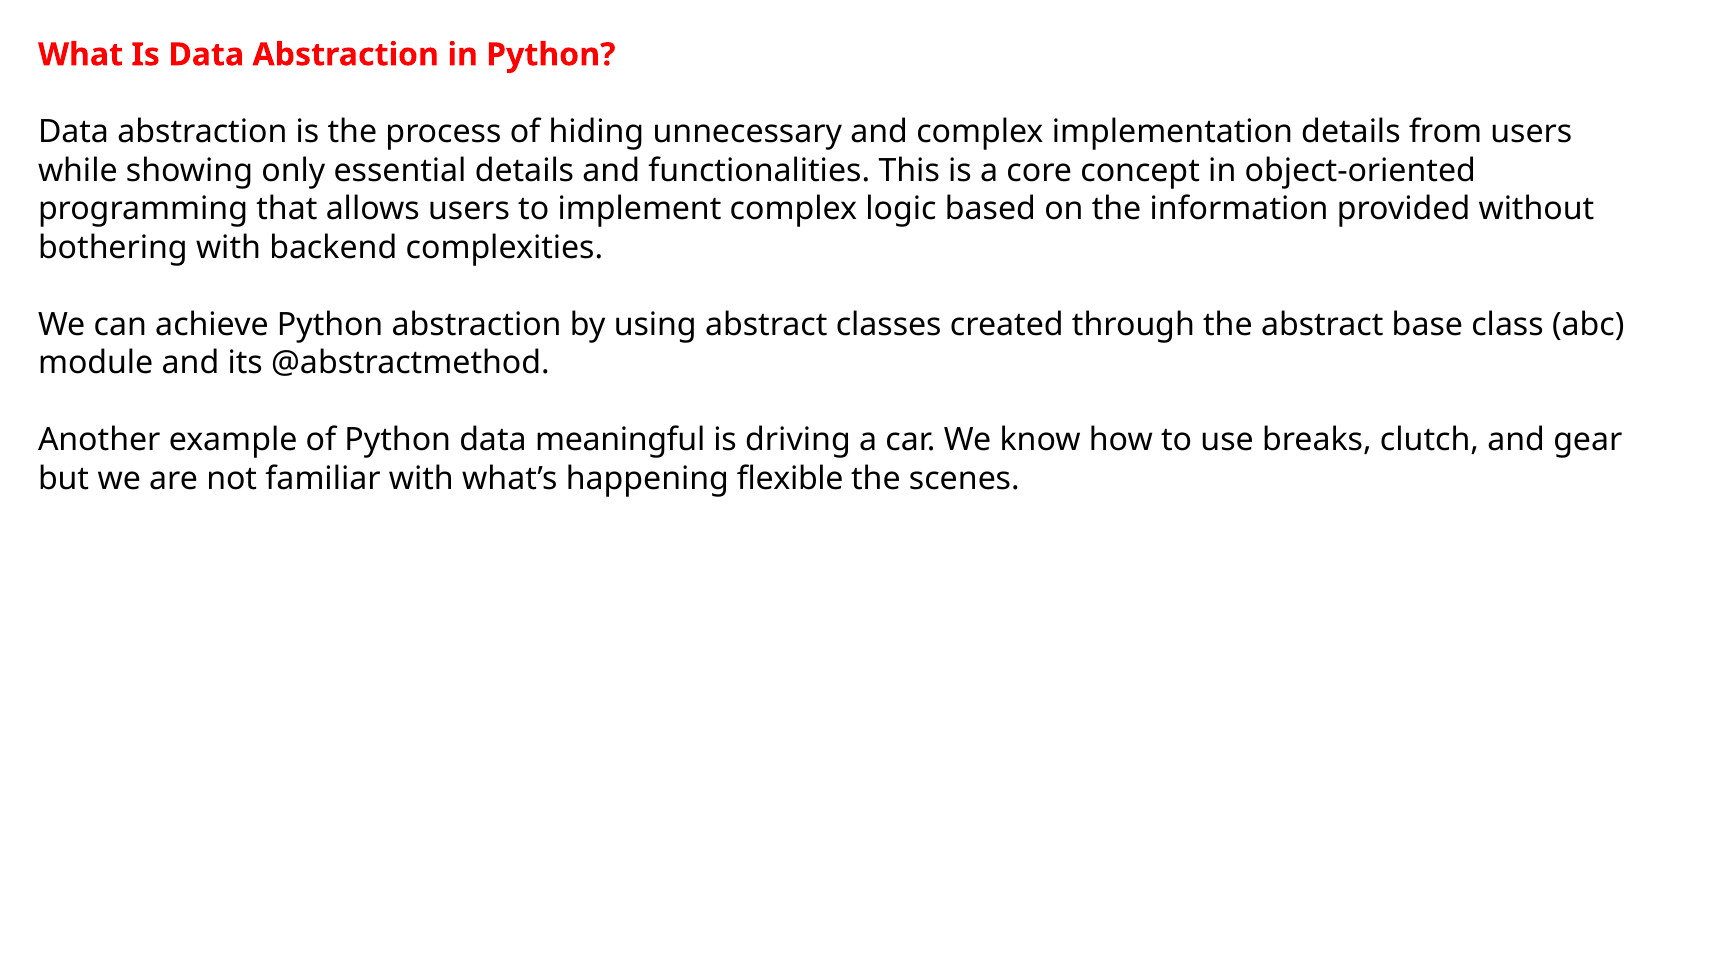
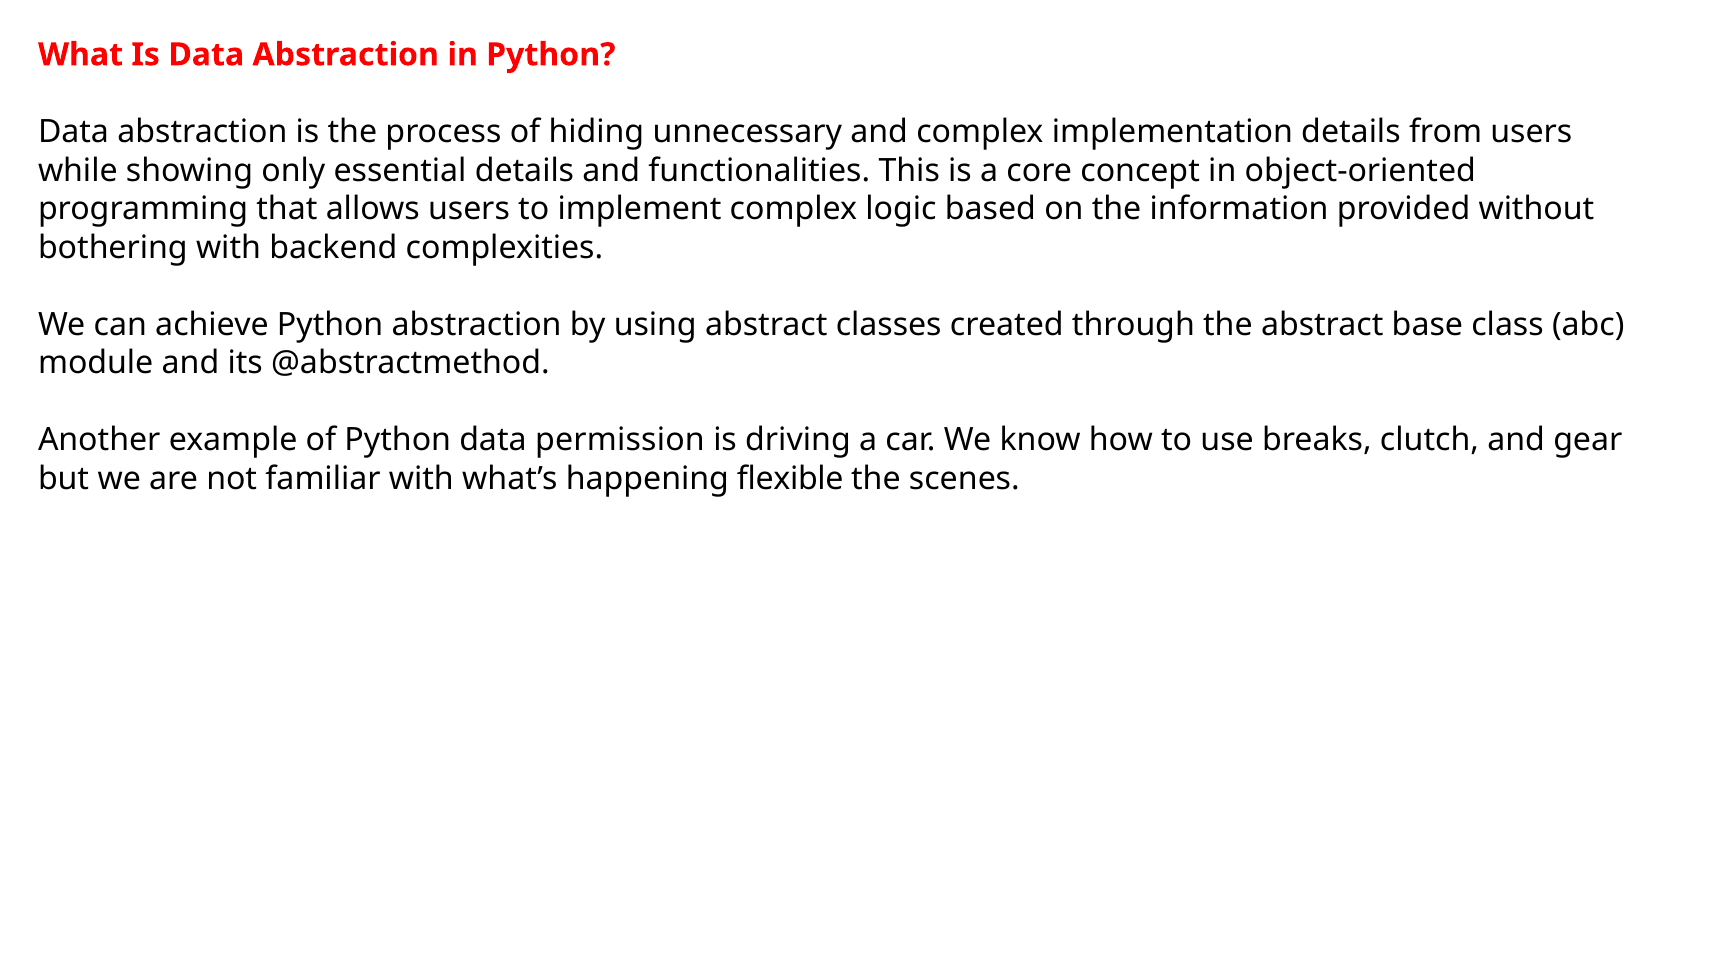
meaningful: meaningful -> permission
